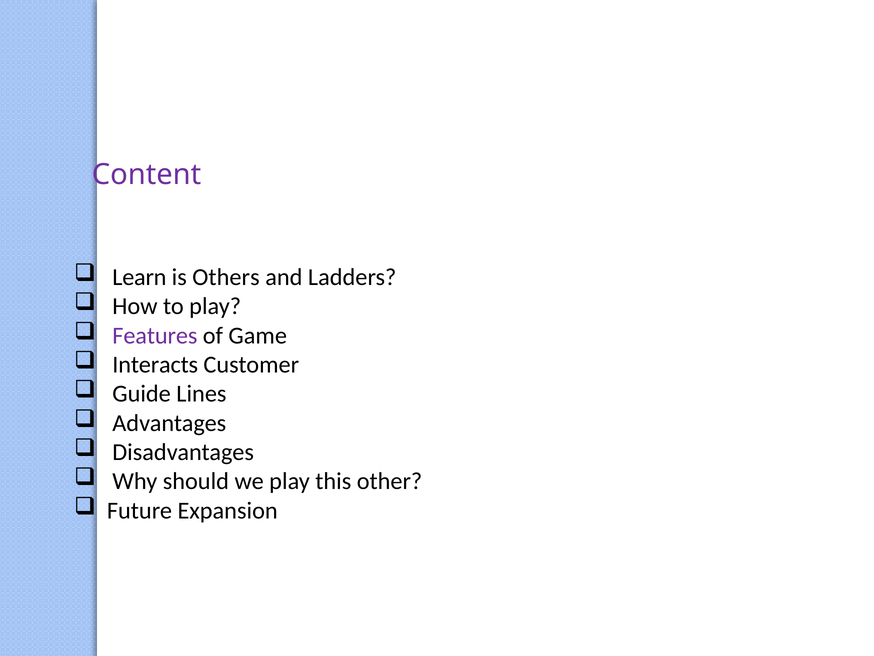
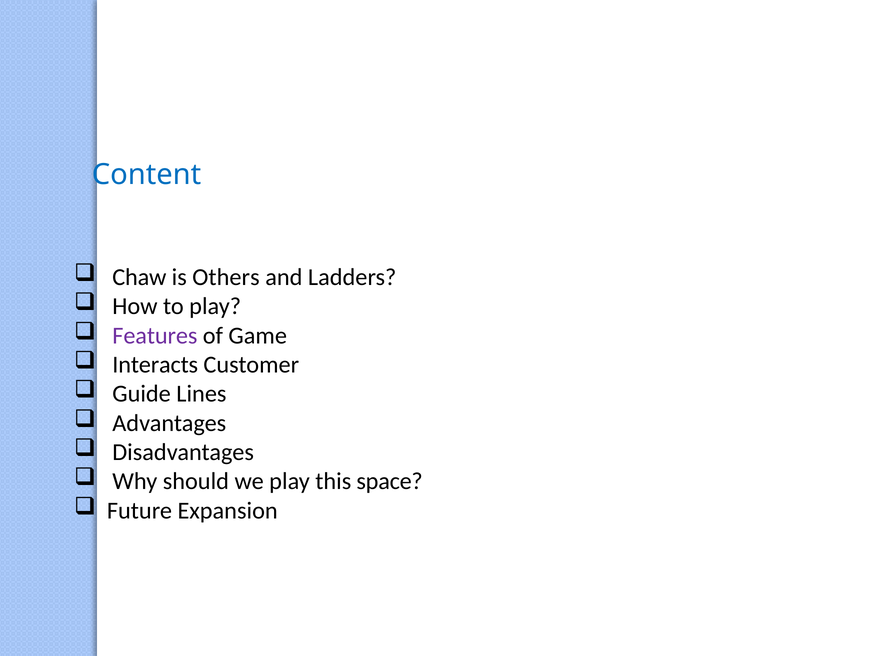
Content colour: purple -> blue
Learn: Learn -> Chaw
other: other -> space
